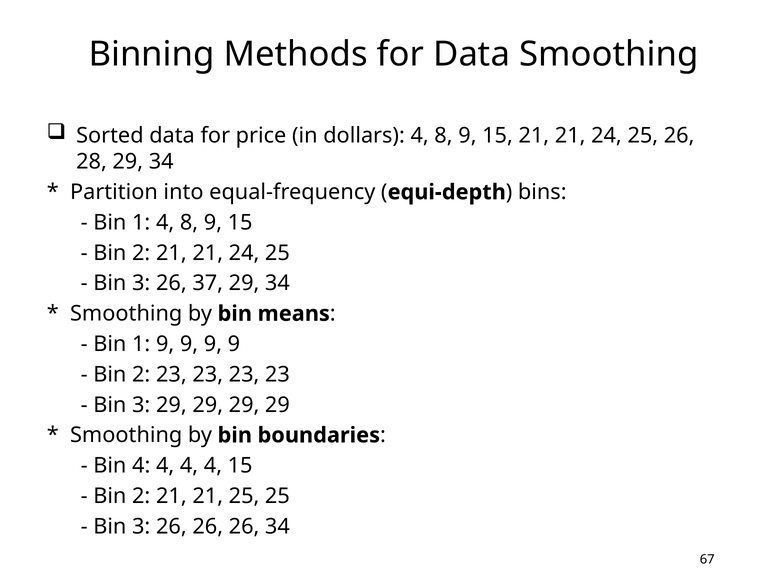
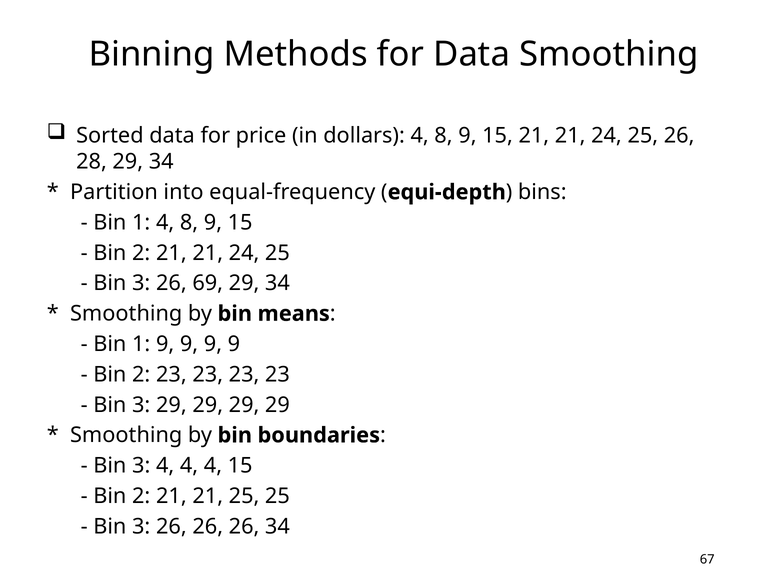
37: 37 -> 69
4 at (141, 465): 4 -> 3
